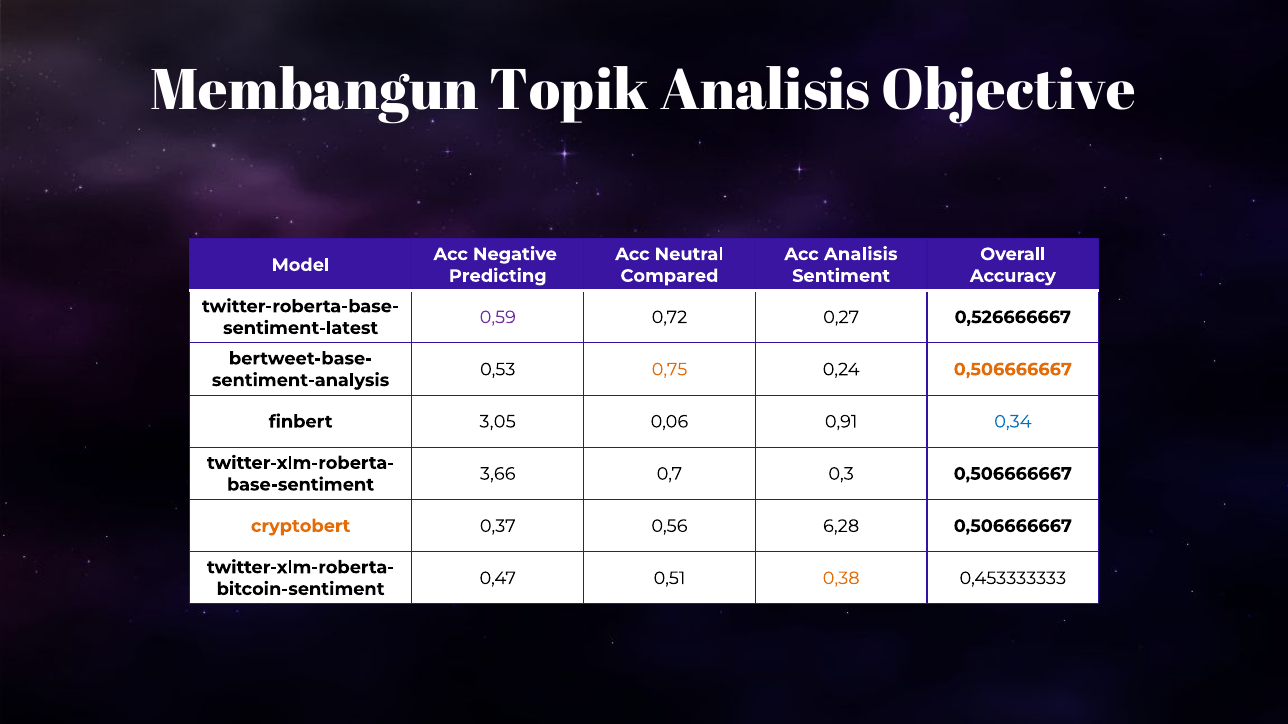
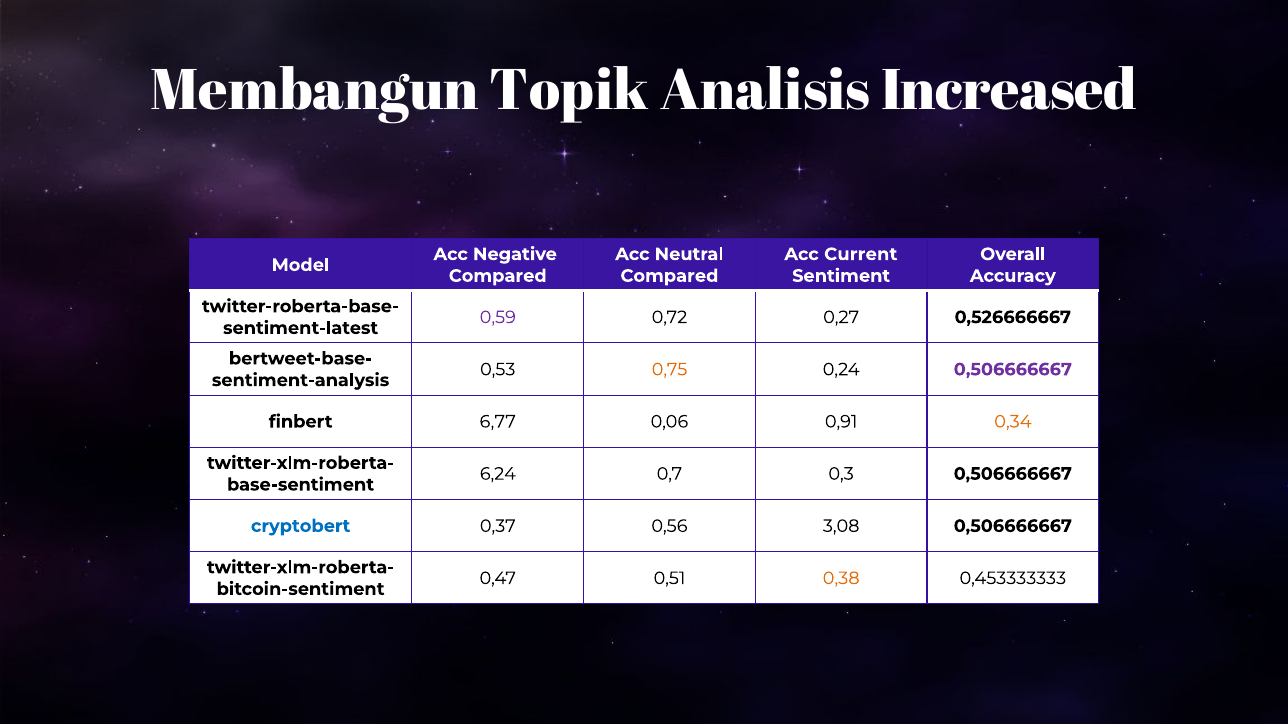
Objective: Objective -> Increased
Acc Analisis: Analisis -> Current
Predicting at (498, 276): Predicting -> Compared
0,506666667 at (1013, 370) colour: orange -> purple
3,05: 3,05 -> 6,77
0,34 colour: blue -> orange
3,66: 3,66 -> 6,24
cryptobert colour: orange -> blue
6,28: 6,28 -> 3,08
